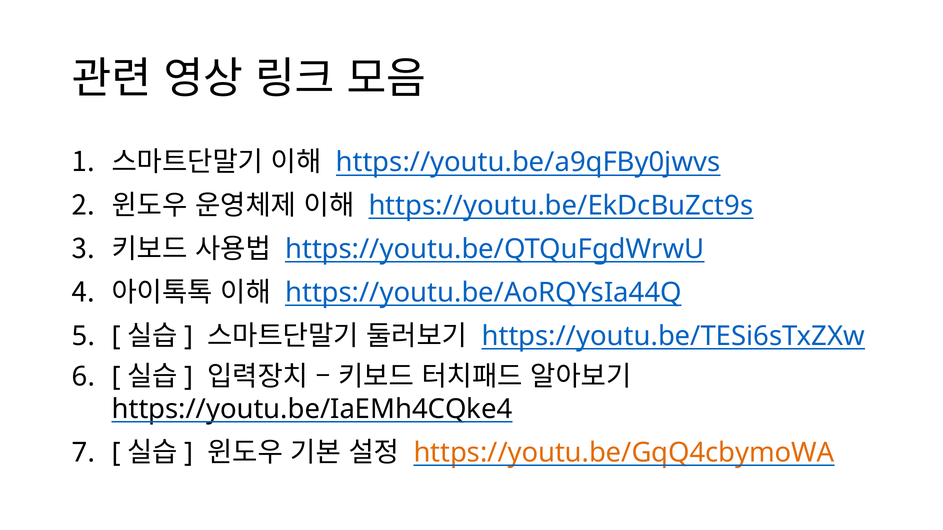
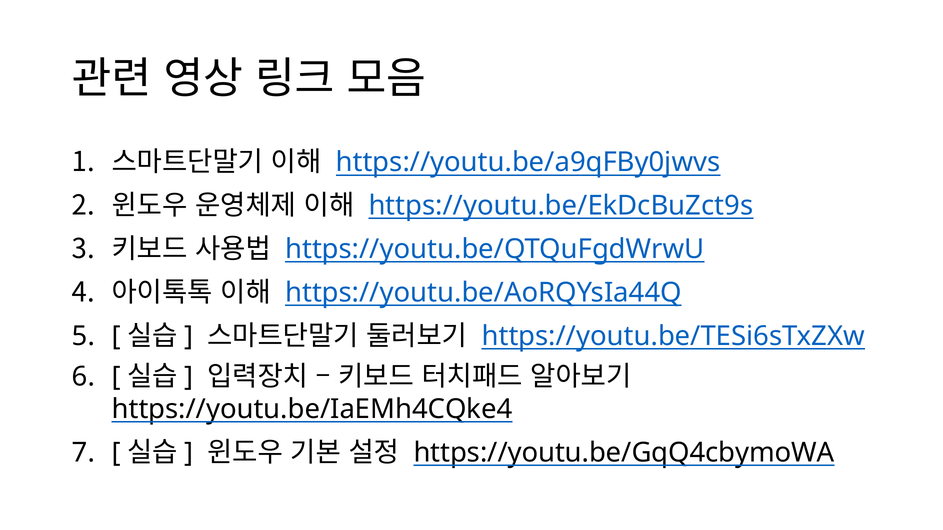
https://youtu.be/GqQ4cbymoWA colour: orange -> black
